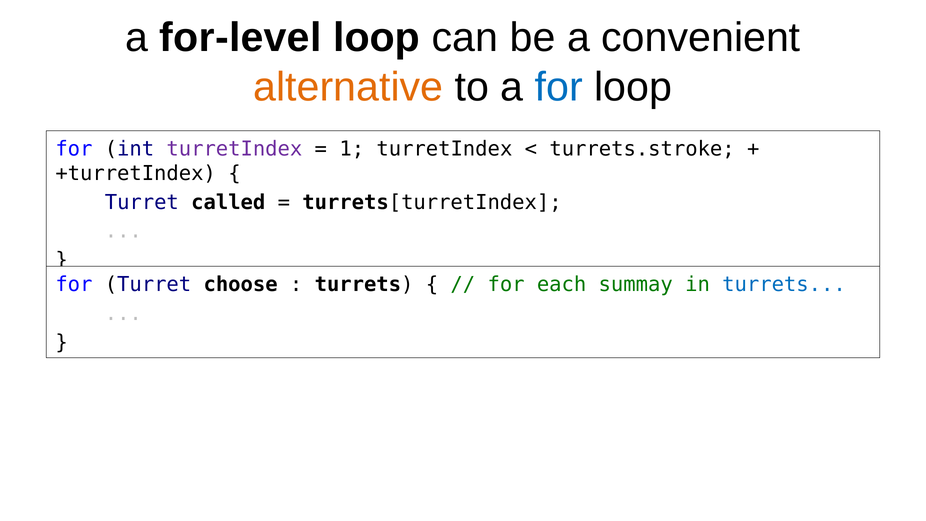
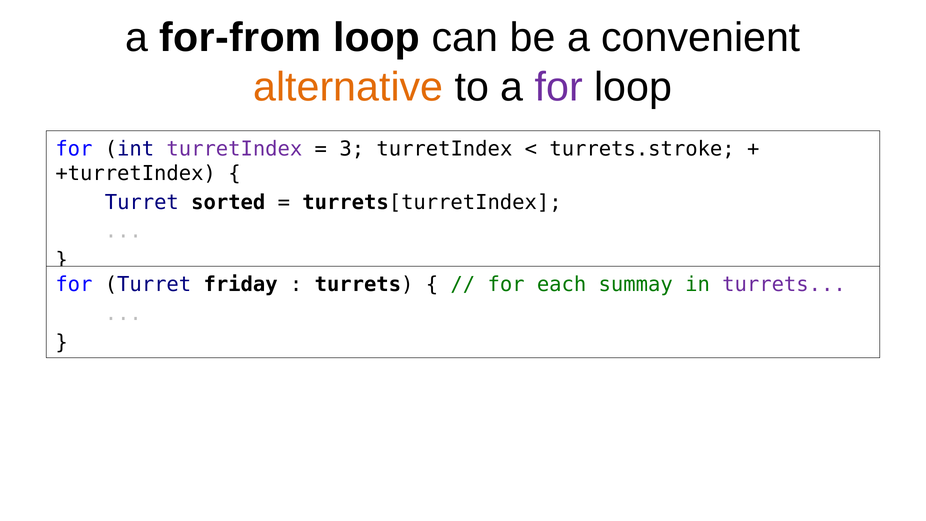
for-level: for-level -> for-from
for at (559, 87) colour: blue -> purple
1: 1 -> 3
called: called -> sorted
choose: choose -> friday
turrets at (784, 285) colour: blue -> purple
